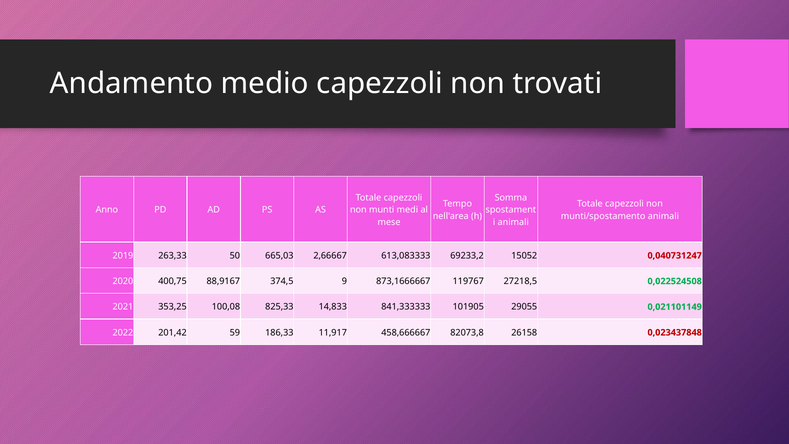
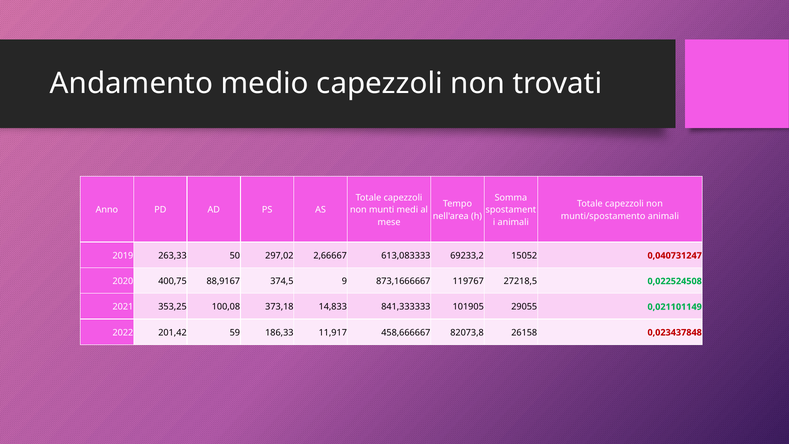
665,03: 665,03 -> 297,02
825,33: 825,33 -> 373,18
